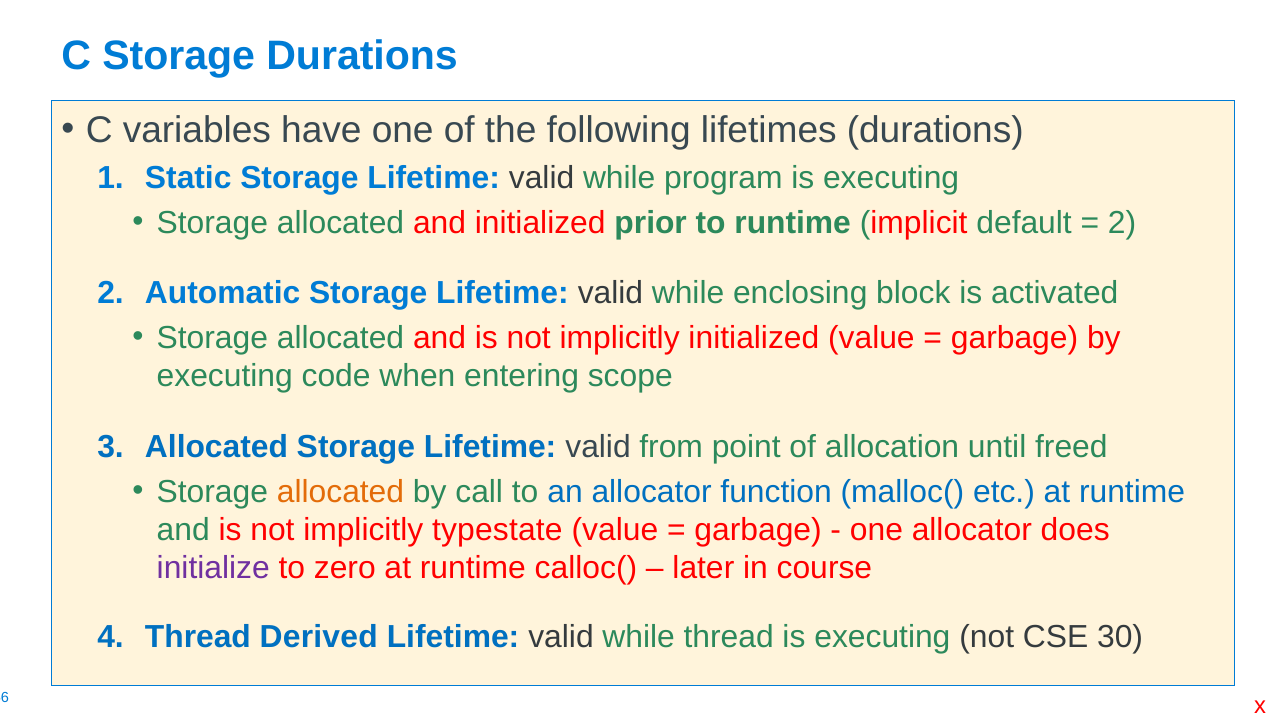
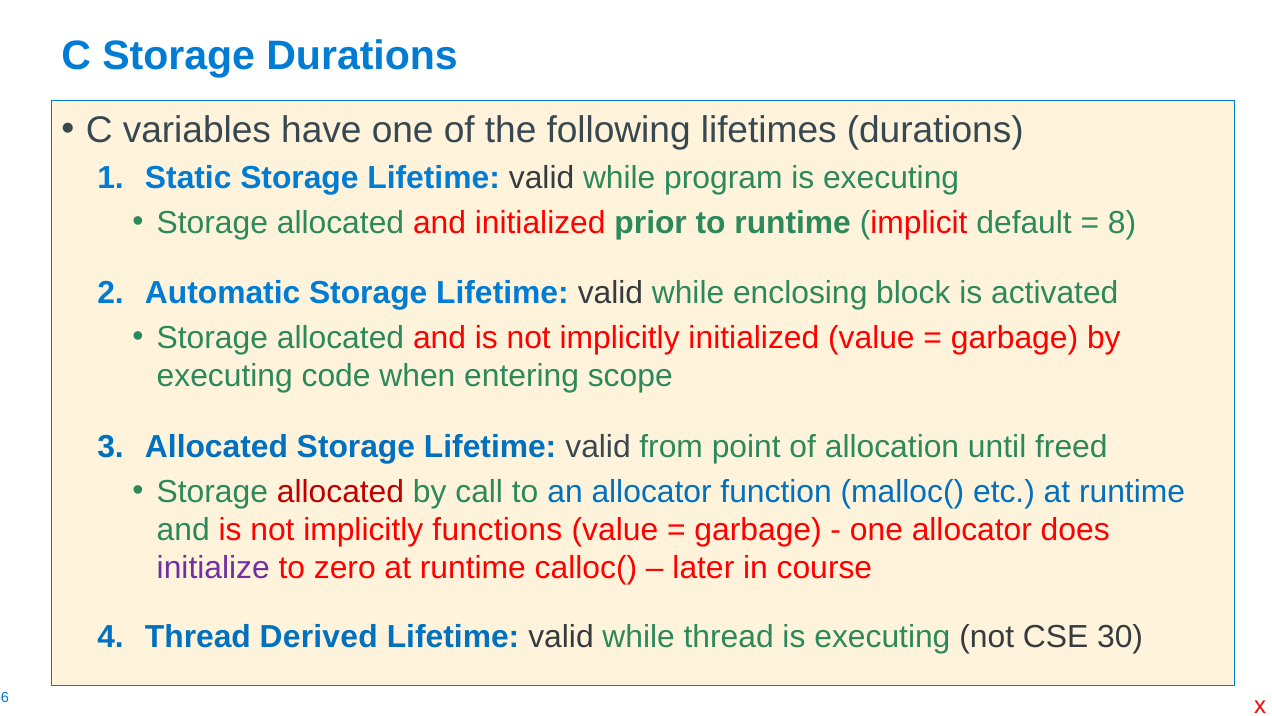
2 at (1122, 223): 2 -> 8
allocated at (340, 491) colour: orange -> red
typestate: typestate -> functions
